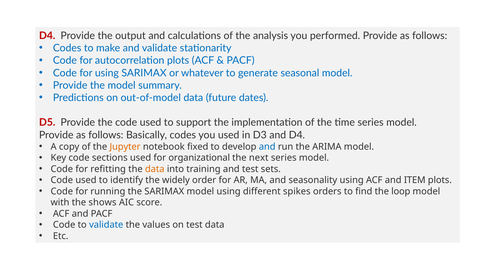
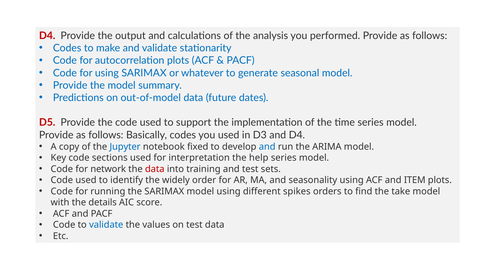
Jupyter colour: orange -> blue
organizational: organizational -> interpretation
next: next -> help
refitting: refitting -> network
data at (155, 169) colour: orange -> red
loop: loop -> take
shows: shows -> details
